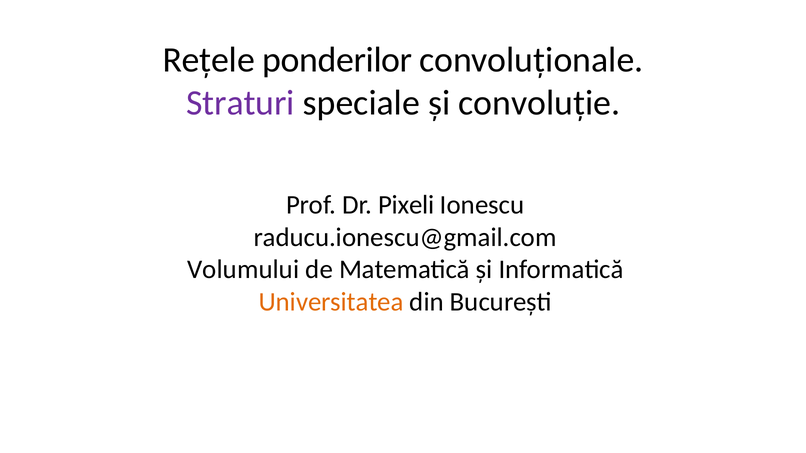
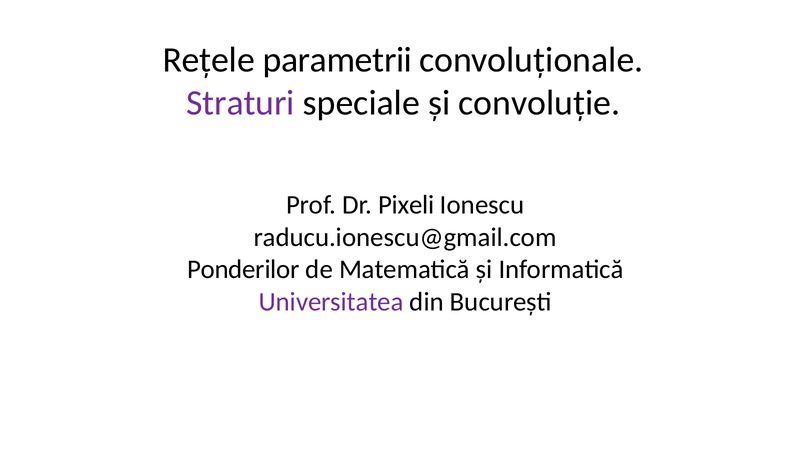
ponderilor: ponderilor -> parametrii
Volumului: Volumului -> Ponderilor
Universitatea colour: orange -> purple
